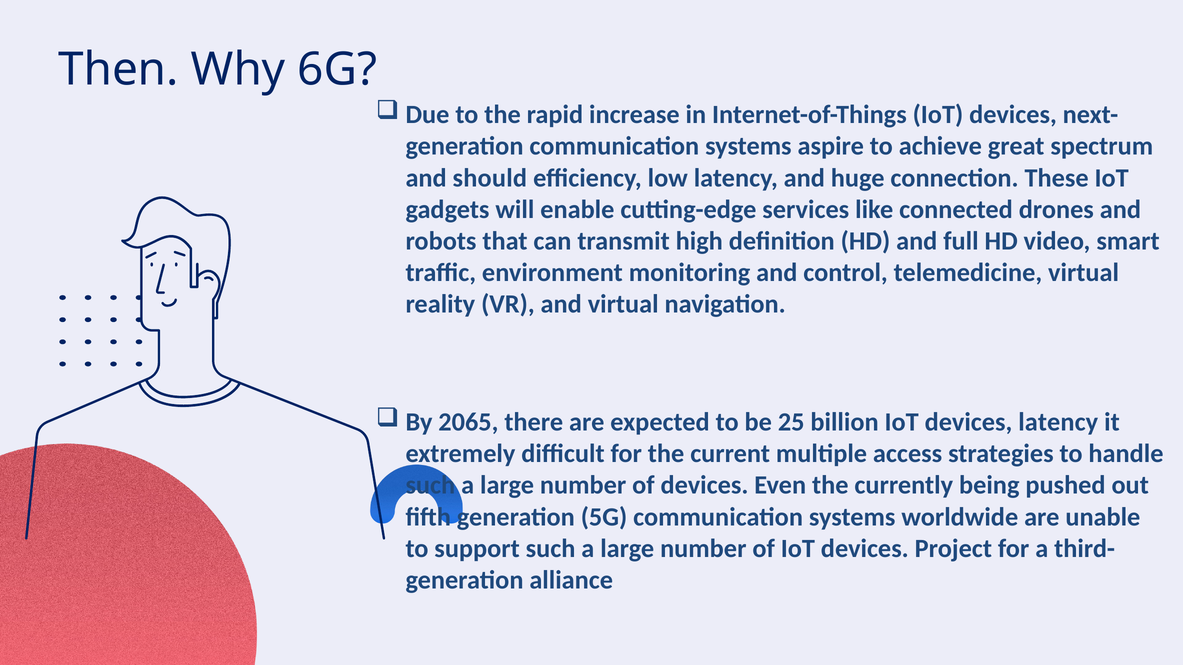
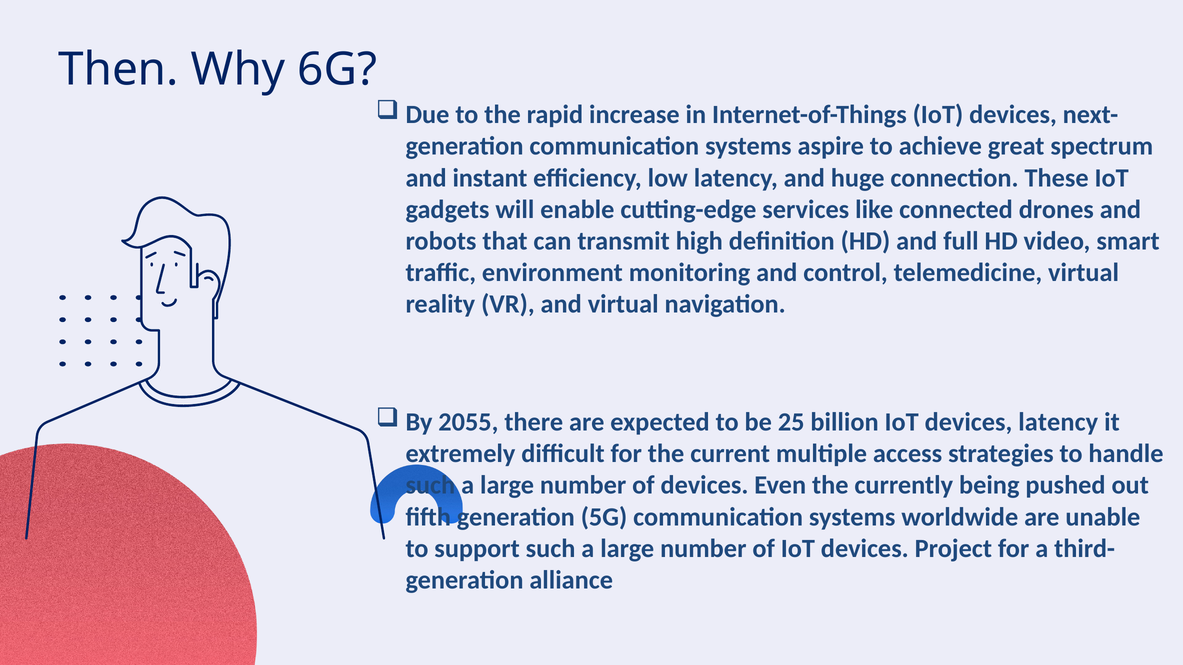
should: should -> instant
2065: 2065 -> 2055
